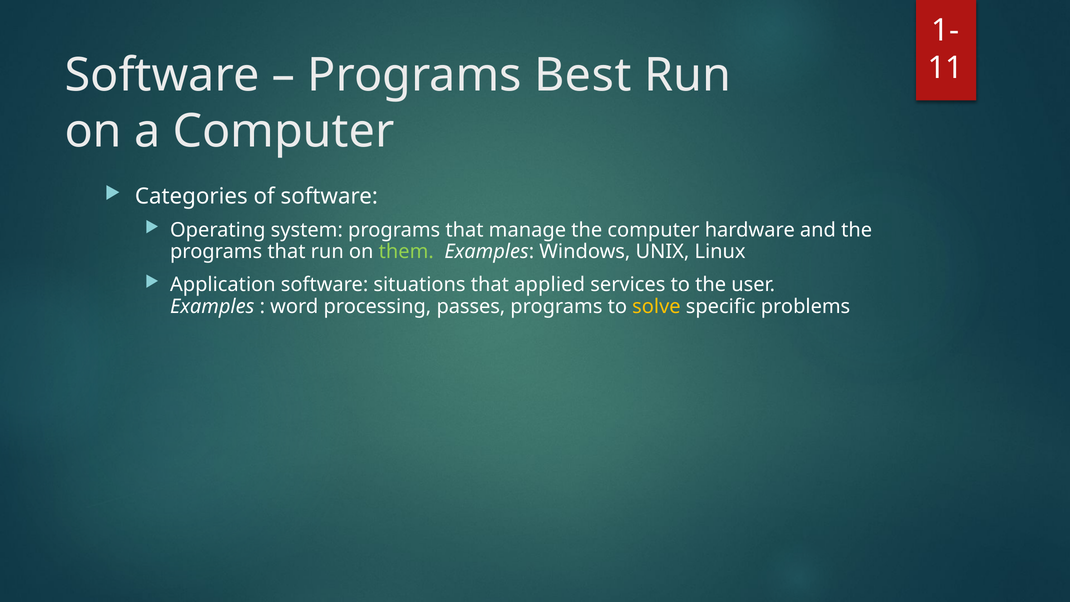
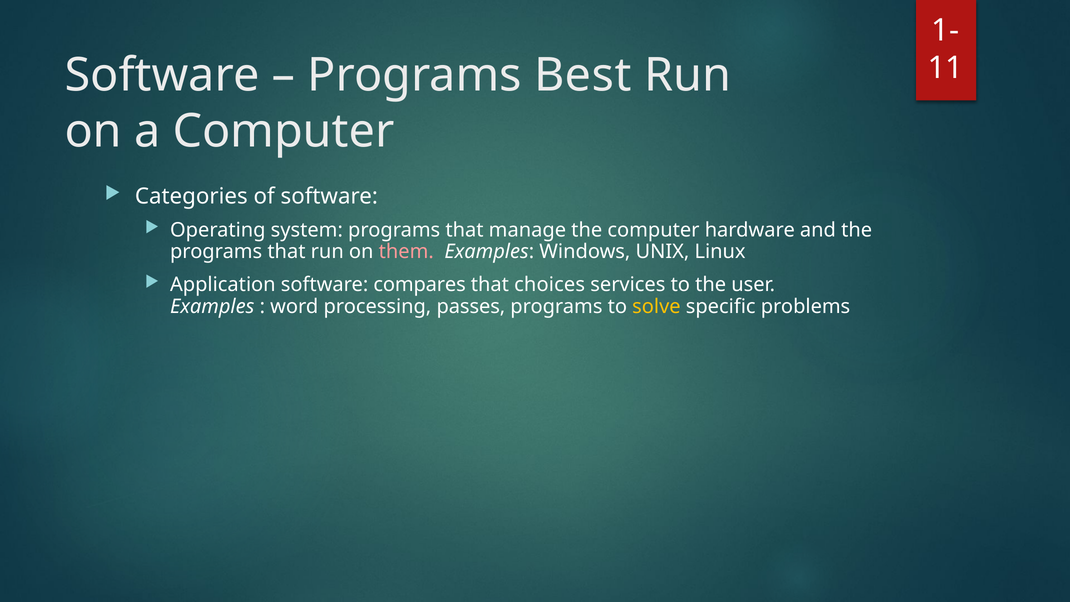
them colour: light green -> pink
situations: situations -> compares
applied: applied -> choices
